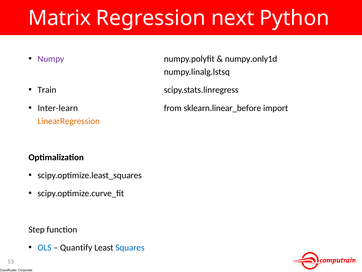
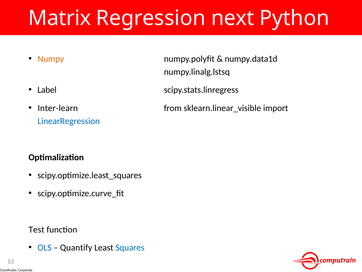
Numpy colour: purple -> orange
numpy.only1d: numpy.only1d -> numpy.data1d
Train: Train -> Label
sklearn.linear_before: sklearn.linear_before -> sklearn.linear_visible
LinearRegression colour: orange -> blue
Step: Step -> Test
